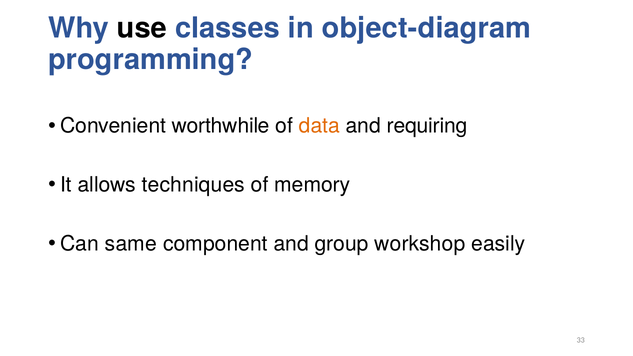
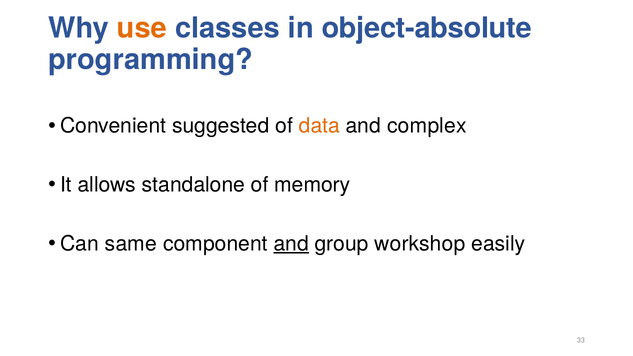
use colour: black -> orange
object-diagram: object-diagram -> object-absolute
worthwhile: worthwhile -> suggested
requiring: requiring -> complex
techniques: techniques -> standalone
and at (291, 244) underline: none -> present
